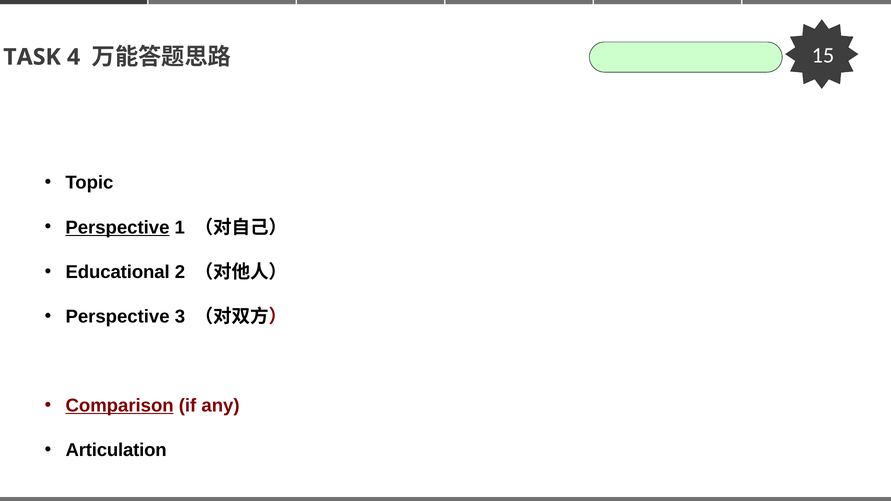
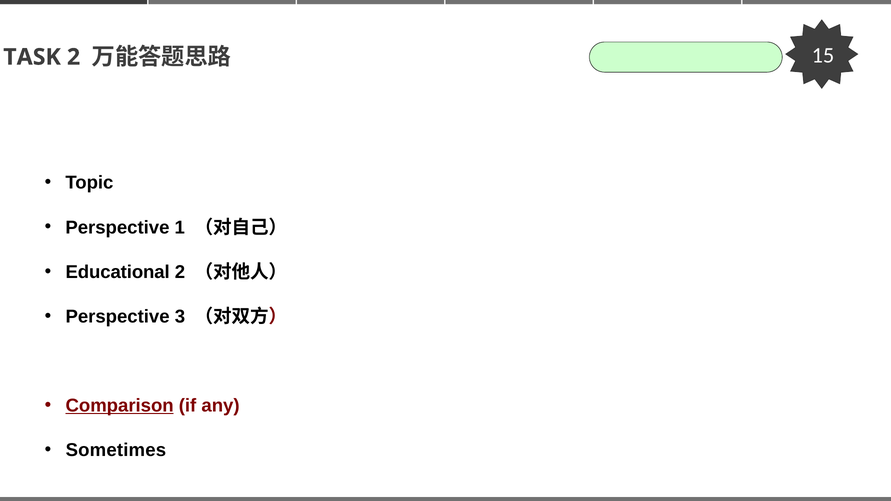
TASK 4: 4 -> 2
Perspective at (117, 228) underline: present -> none
Articulation: Articulation -> Sometimes
